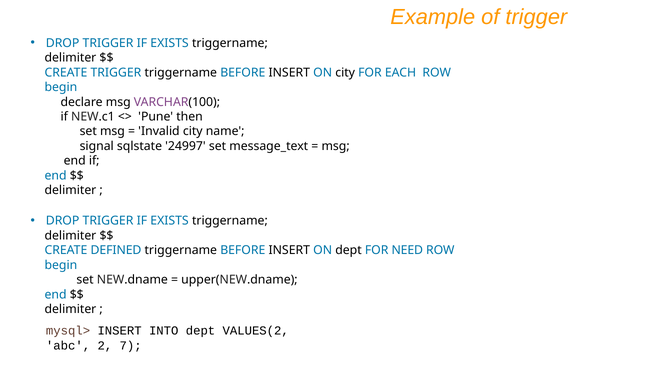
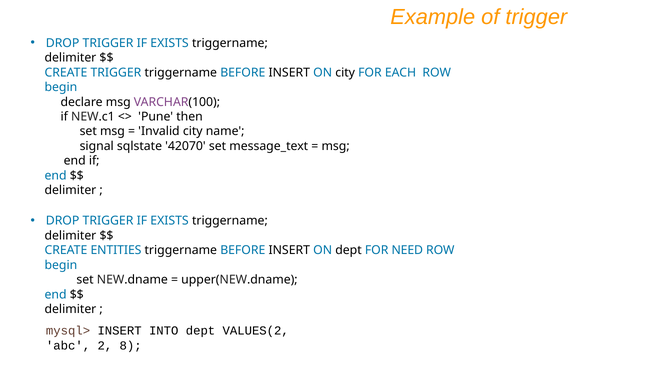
24997: 24997 -> 42070
DEFINED: DEFINED -> ENTITIES
7: 7 -> 8
